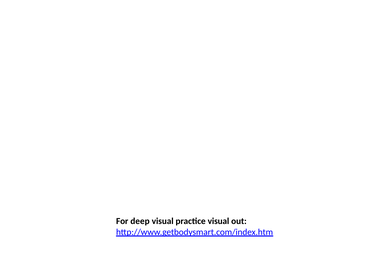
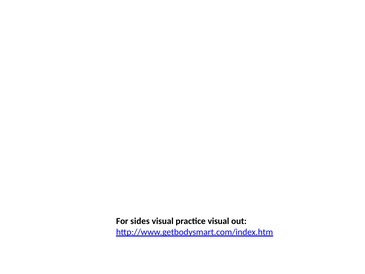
deep: deep -> sides
